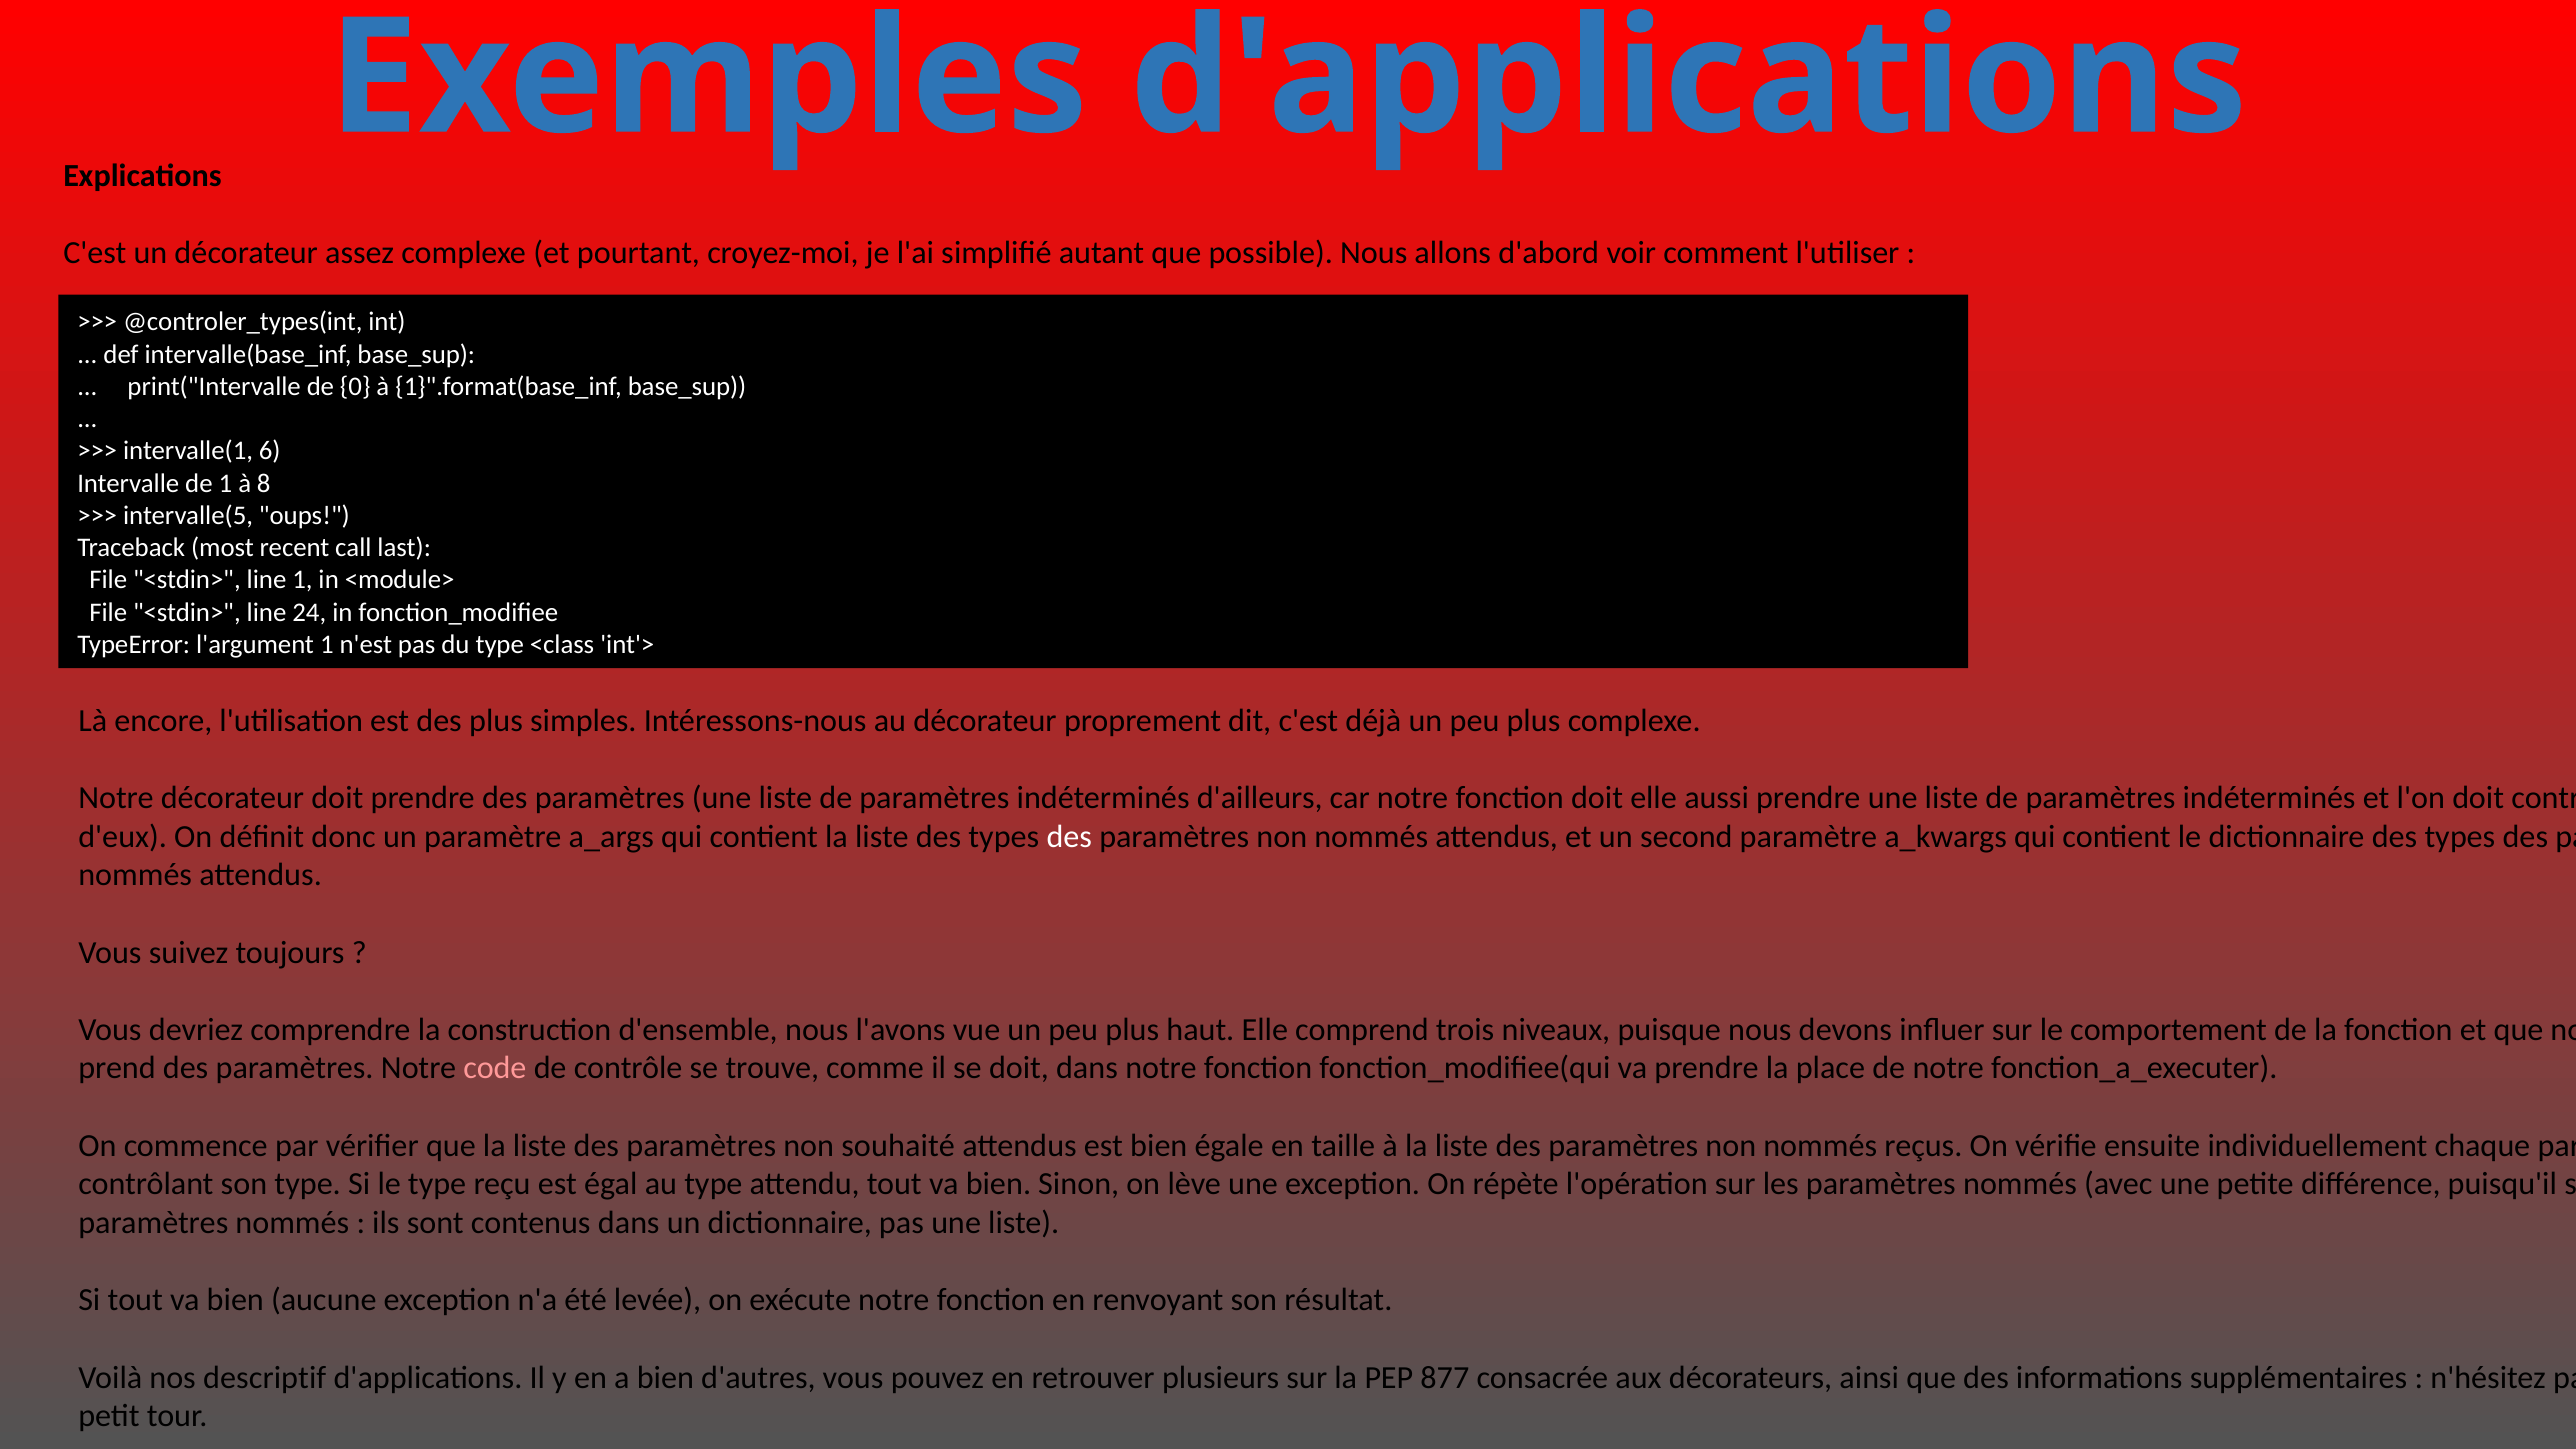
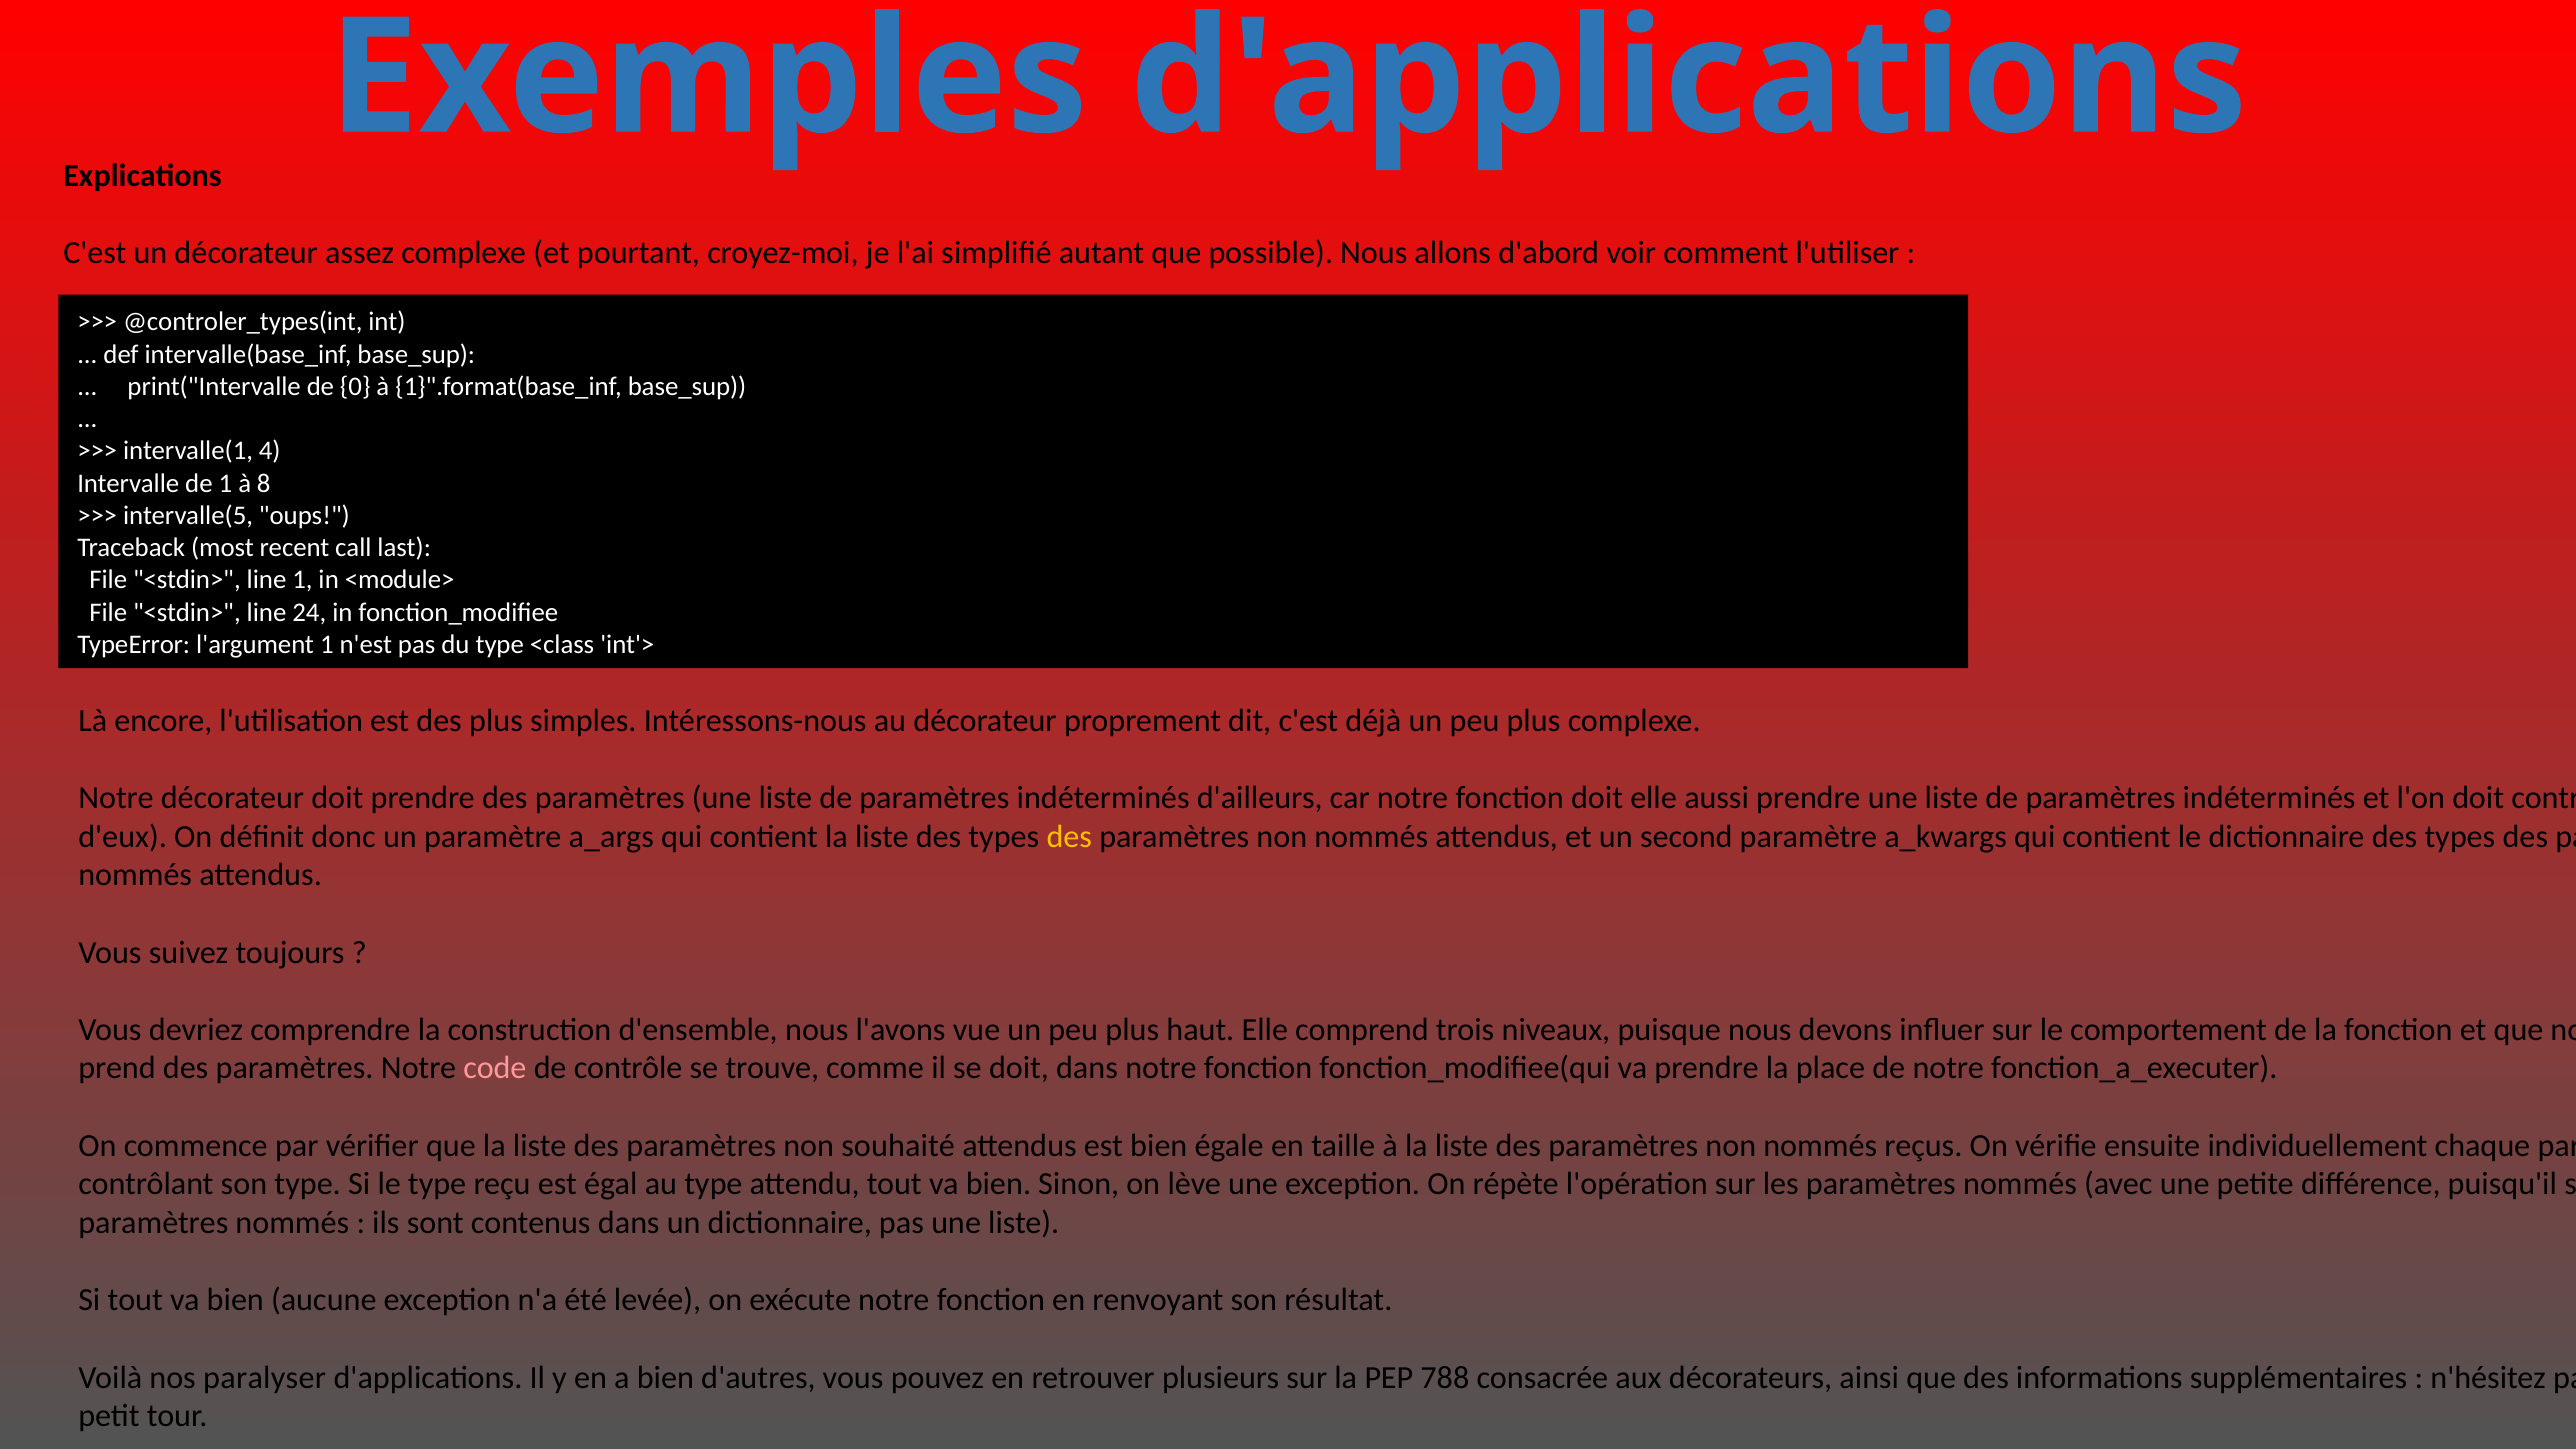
6: 6 -> 4
des at (1069, 836) colour: white -> yellow
descriptif: descriptif -> paralyser
877: 877 -> 788
